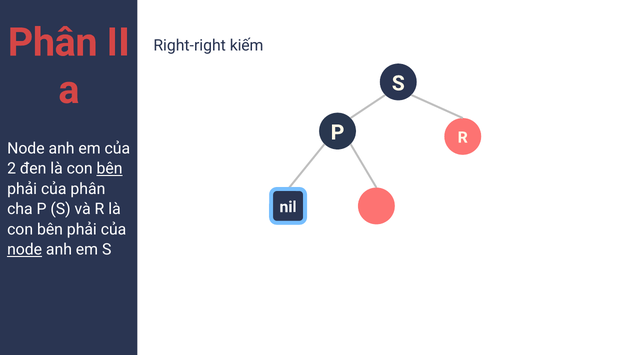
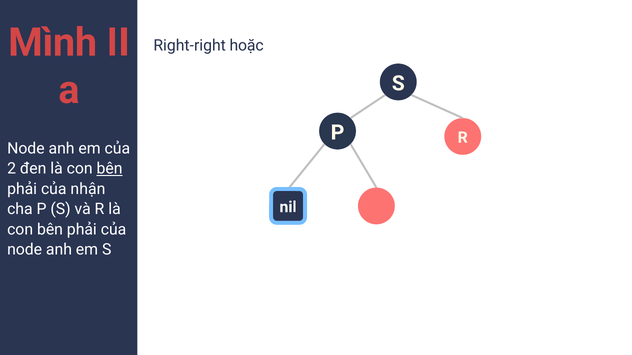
Phân at (53, 43): Phân -> Mình
kiếm: kiếm -> hoặc
của phân: phân -> nhận
node at (25, 250) underline: present -> none
